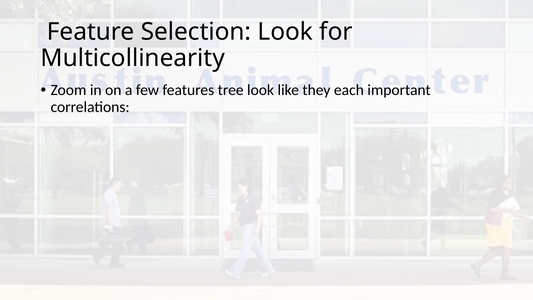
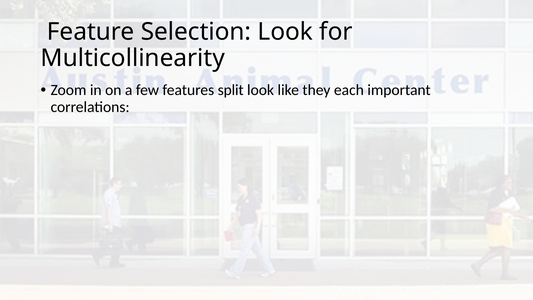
tree: tree -> split
